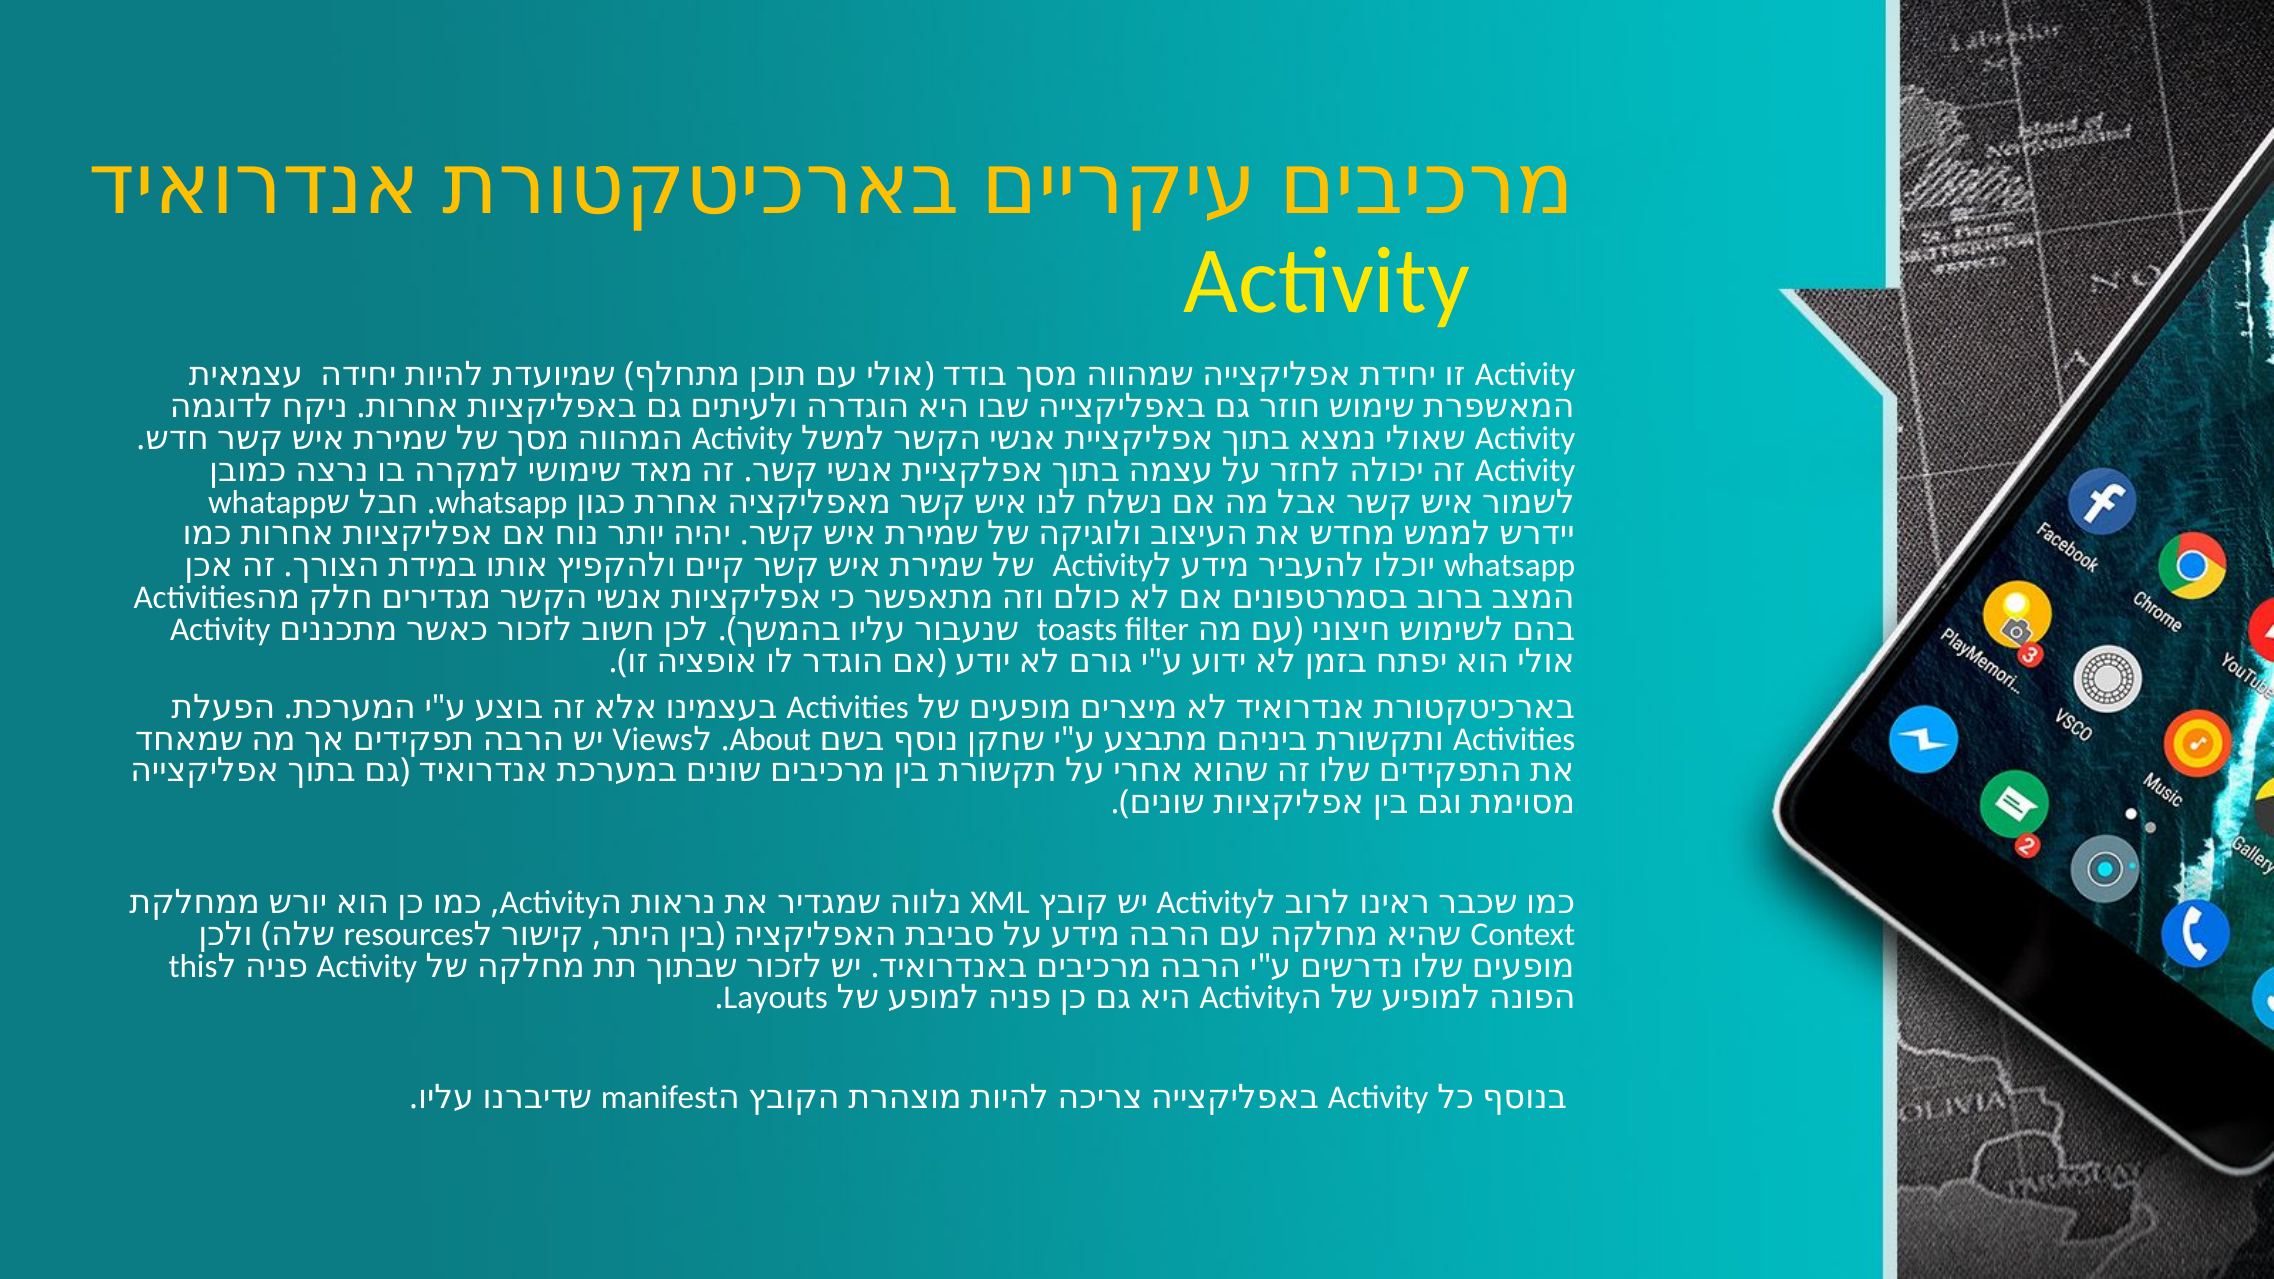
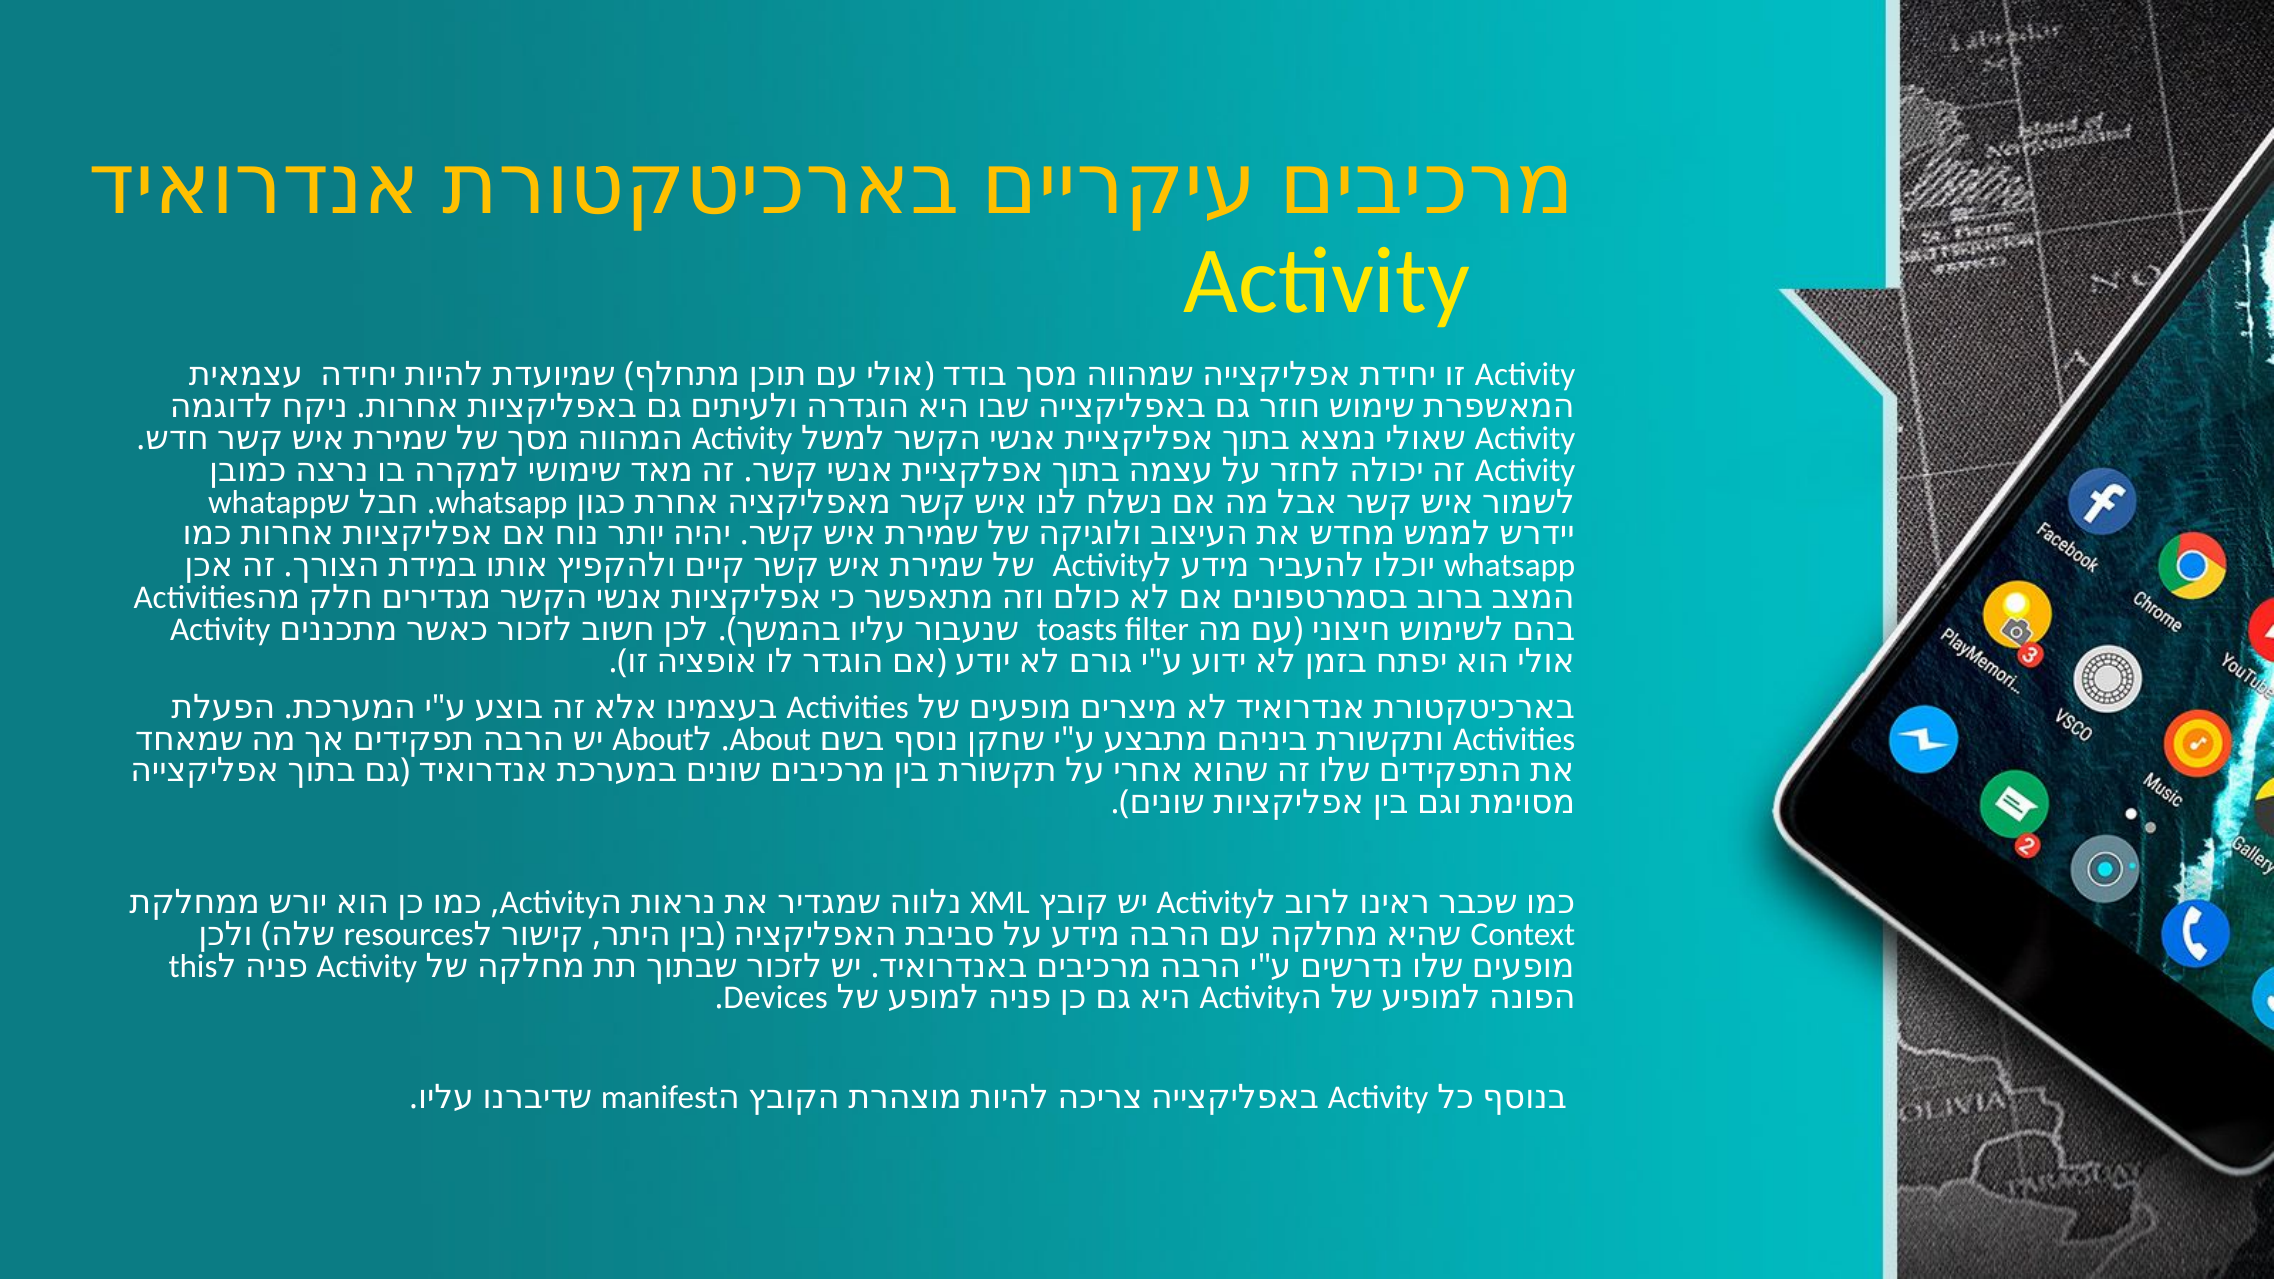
Views at (653, 739): Views -> About
Layouts: Layouts -> Devices
